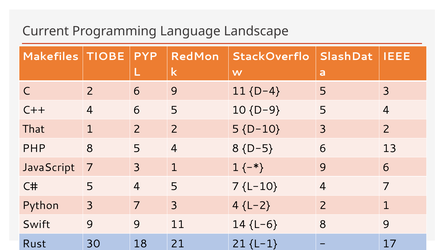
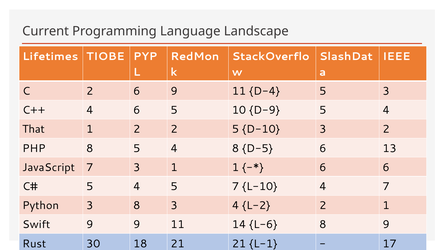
Makefiles: Makefiles -> Lifetimes
9 at (323, 167): 9 -> 6
3 7: 7 -> 8
